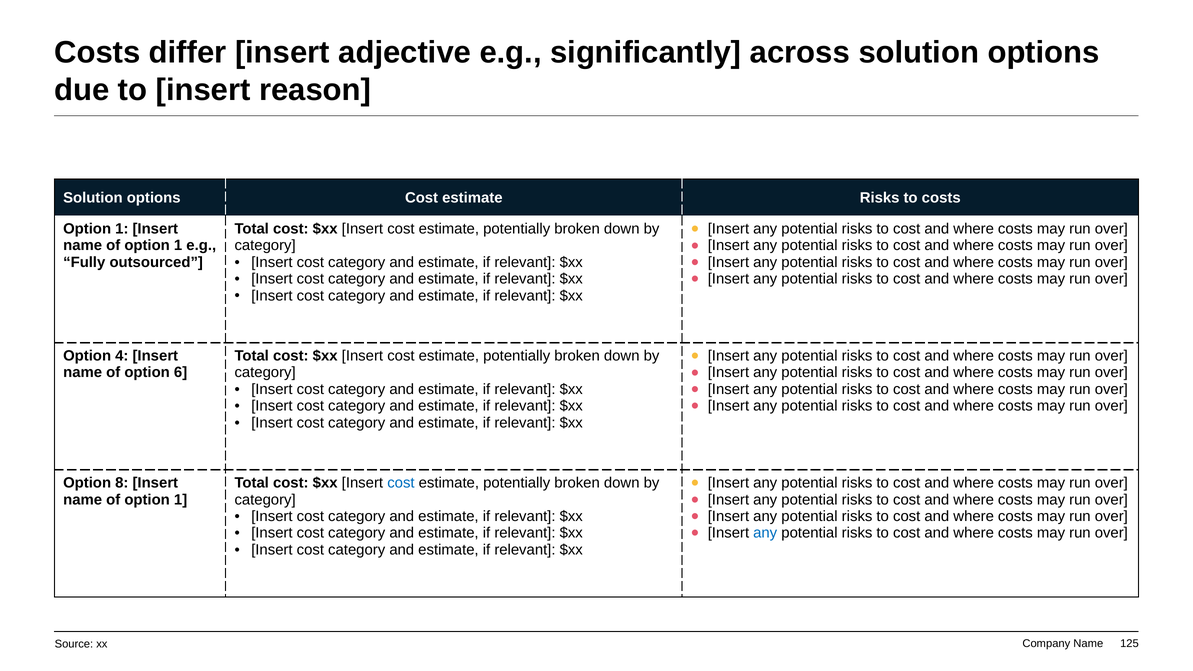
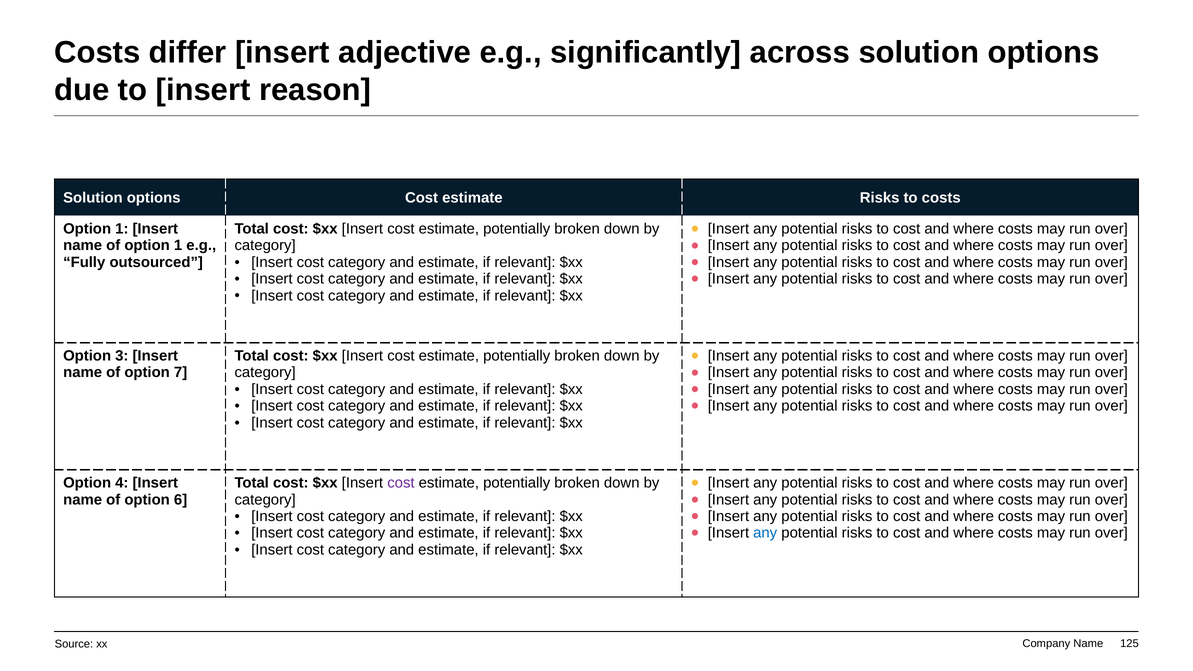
4: 4 -> 3
6: 6 -> 7
8: 8 -> 4
cost at (401, 483) colour: blue -> purple
1 at (181, 500): 1 -> 6
